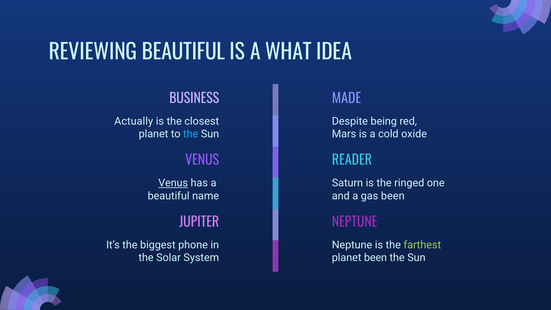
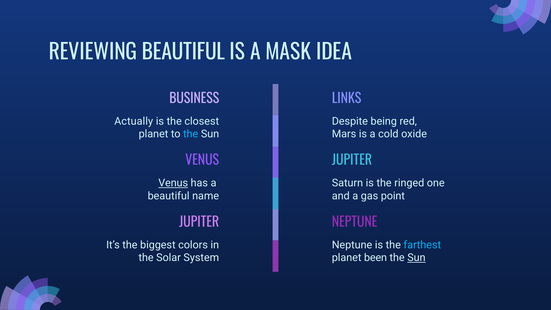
WHAT: WHAT -> MASK
MADE: MADE -> LINKS
READER at (352, 160): READER -> JUPITER
gas been: been -> point
phone: phone -> colors
farthest colour: light green -> light blue
Sun at (416, 258) underline: none -> present
